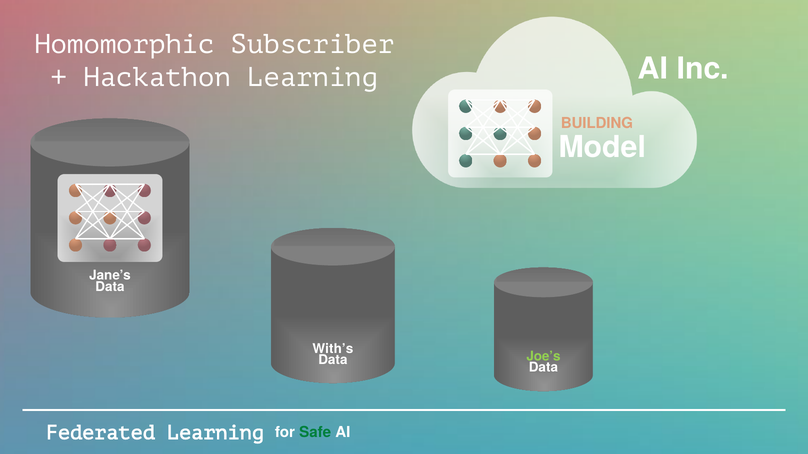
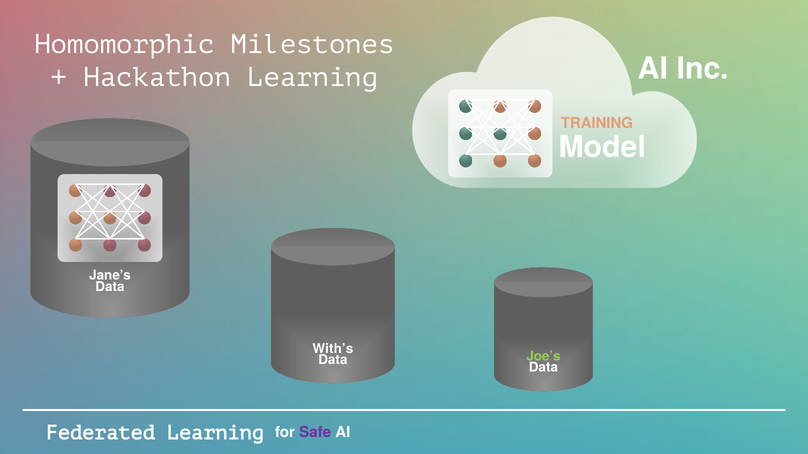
Subscriber: Subscriber -> Milestones
BUILDING: BUILDING -> TRAINING
Safe colour: green -> purple
